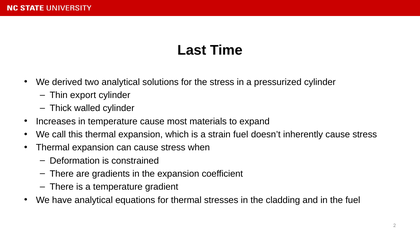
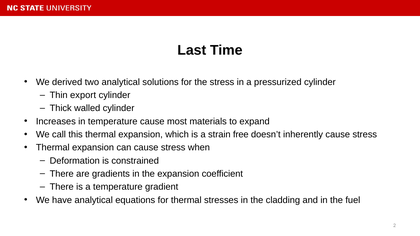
strain fuel: fuel -> free
